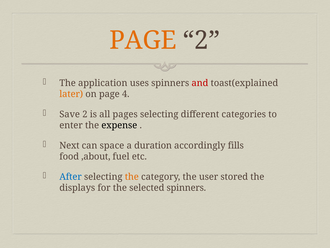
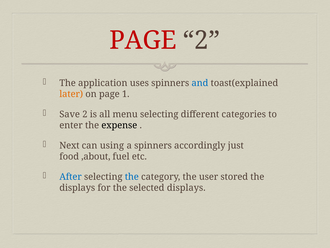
PAGE at (143, 40) colour: orange -> red
and colour: red -> blue
4: 4 -> 1
pages: pages -> menu
space: space -> using
a duration: duration -> spinners
fills: fills -> just
the at (132, 177) colour: orange -> blue
selected spinners: spinners -> displays
